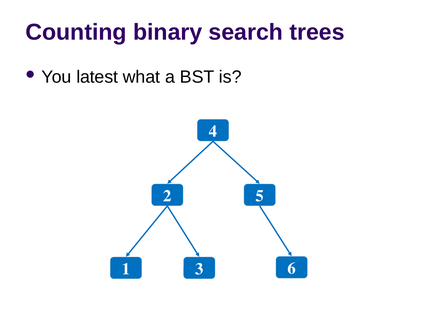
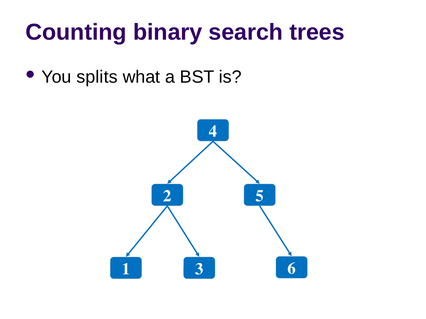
latest: latest -> splits
